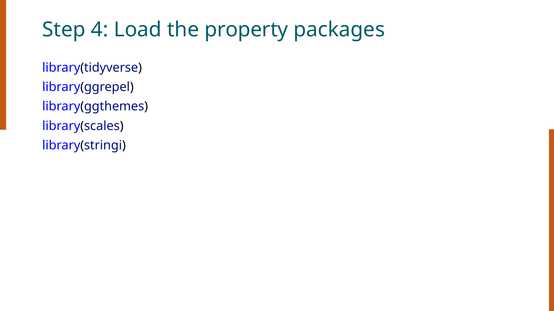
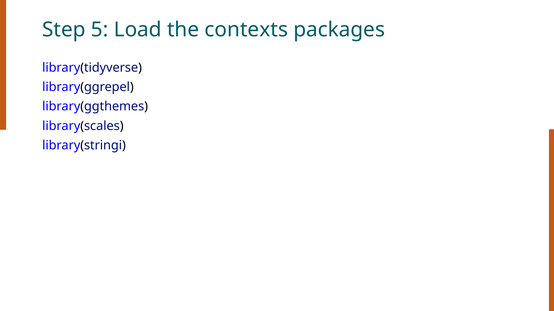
4: 4 -> 5
property: property -> contexts
